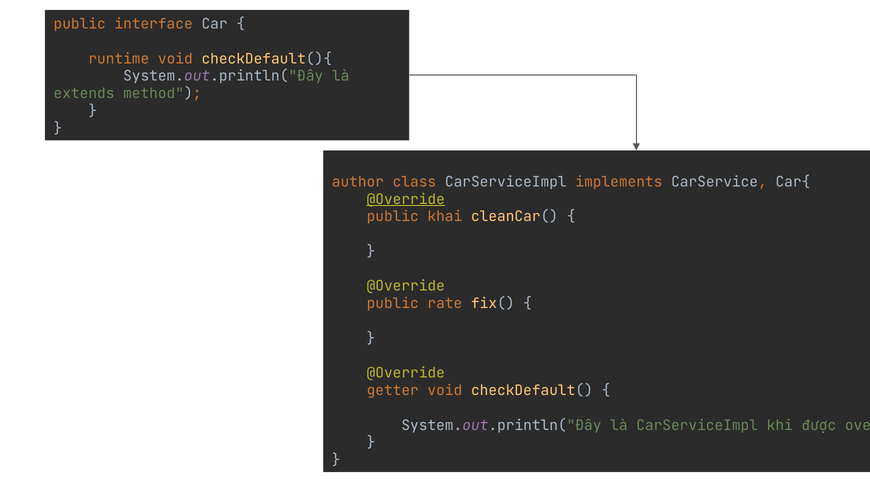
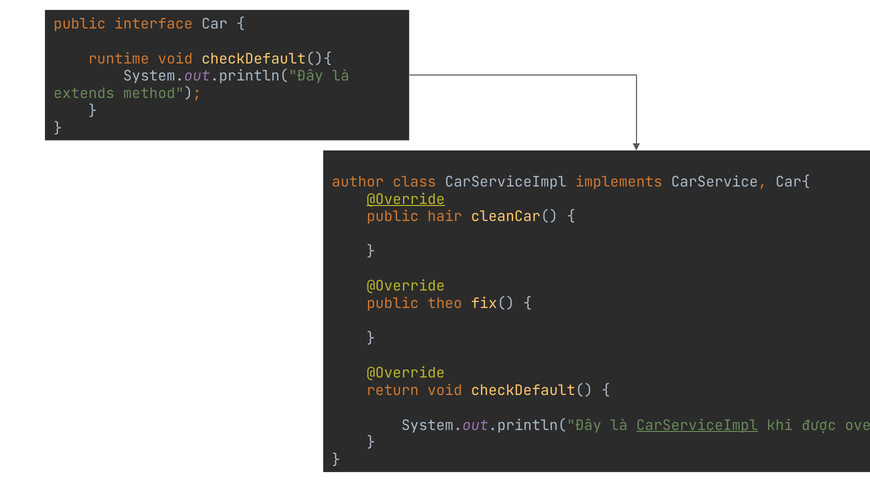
khai: khai -> hair
rate: rate -> theo
getter: getter -> return
CarServiceImpl at (697, 426) underline: none -> present
